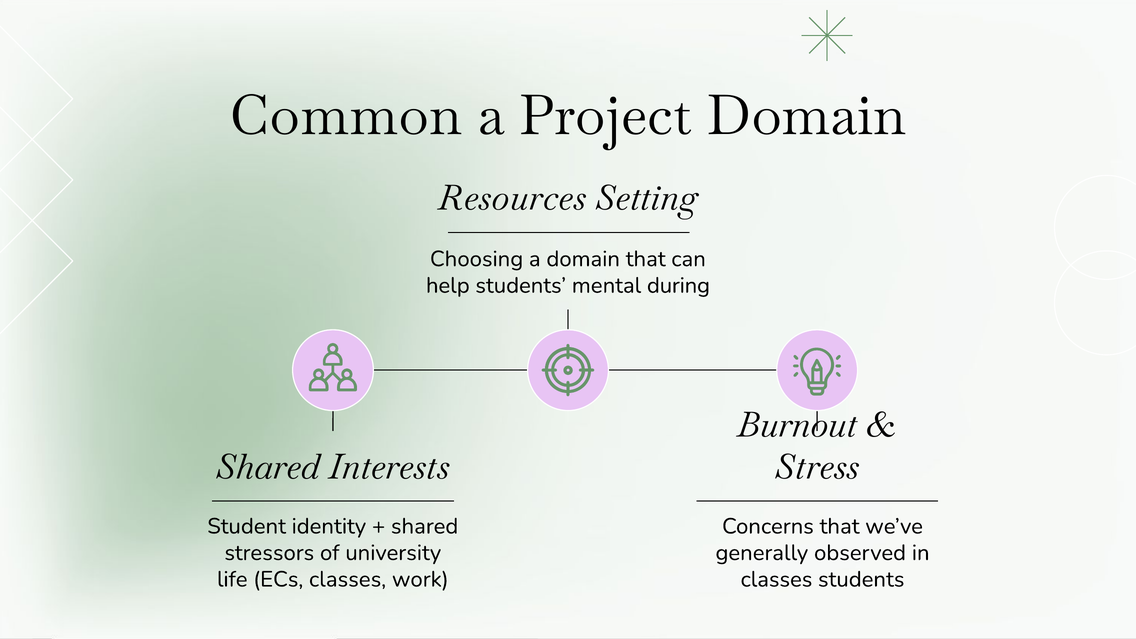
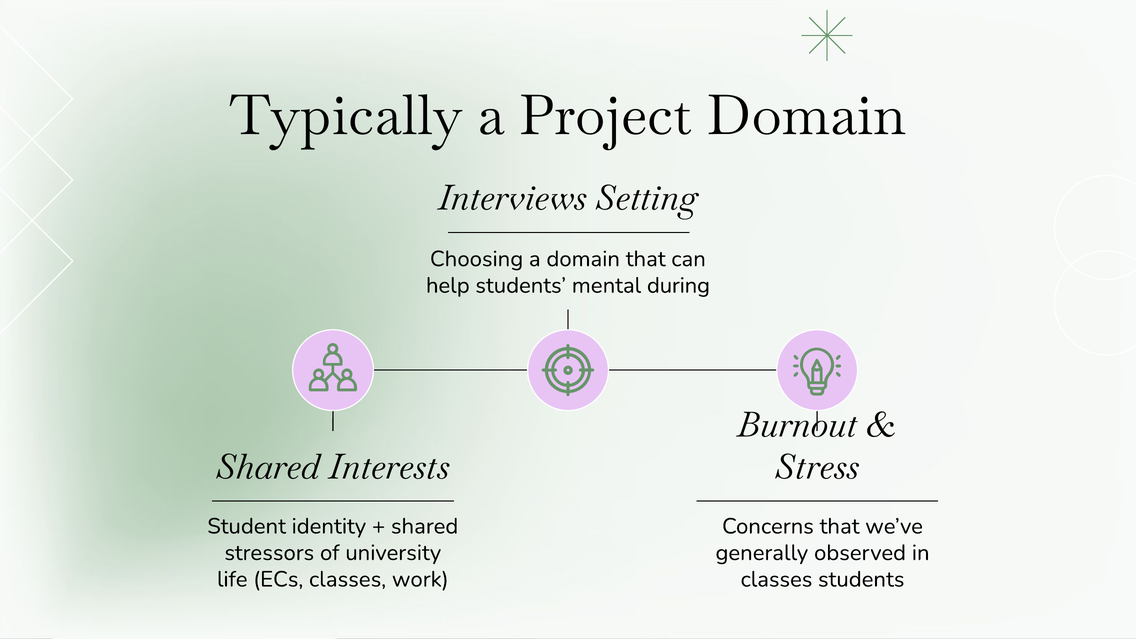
Common: Common -> Typically
Resources: Resources -> Interviews
